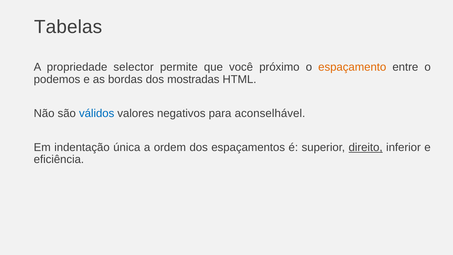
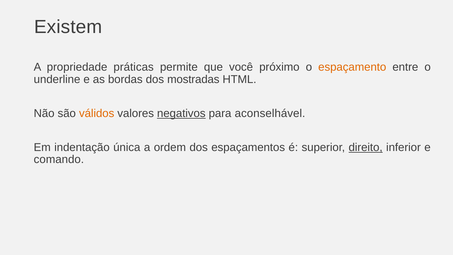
Tabelas: Tabelas -> Existem
selector: selector -> práticas
podemos: podemos -> underline
válidos colour: blue -> orange
negativos underline: none -> present
eficiência: eficiência -> comando
